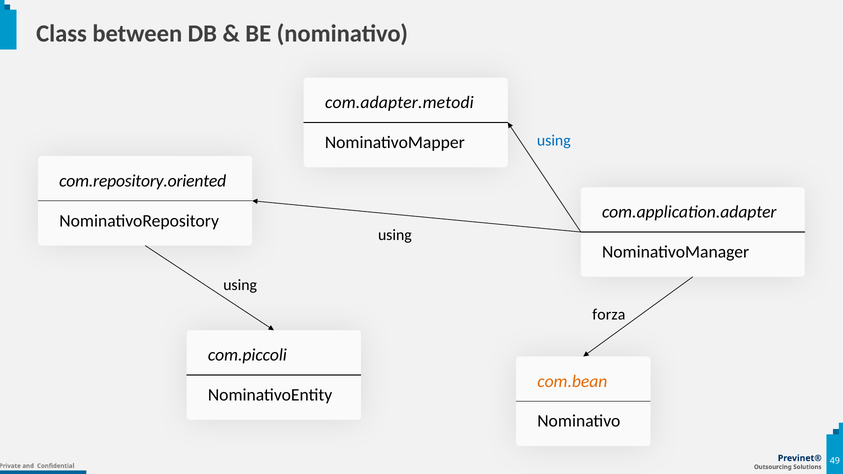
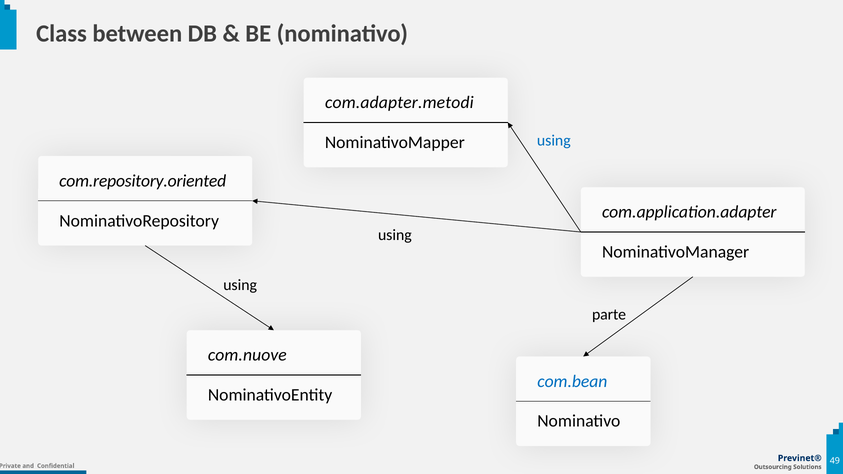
forza: forza -> parte
com.piccoli: com.piccoli -> com.nuove
com.bean colour: orange -> blue
